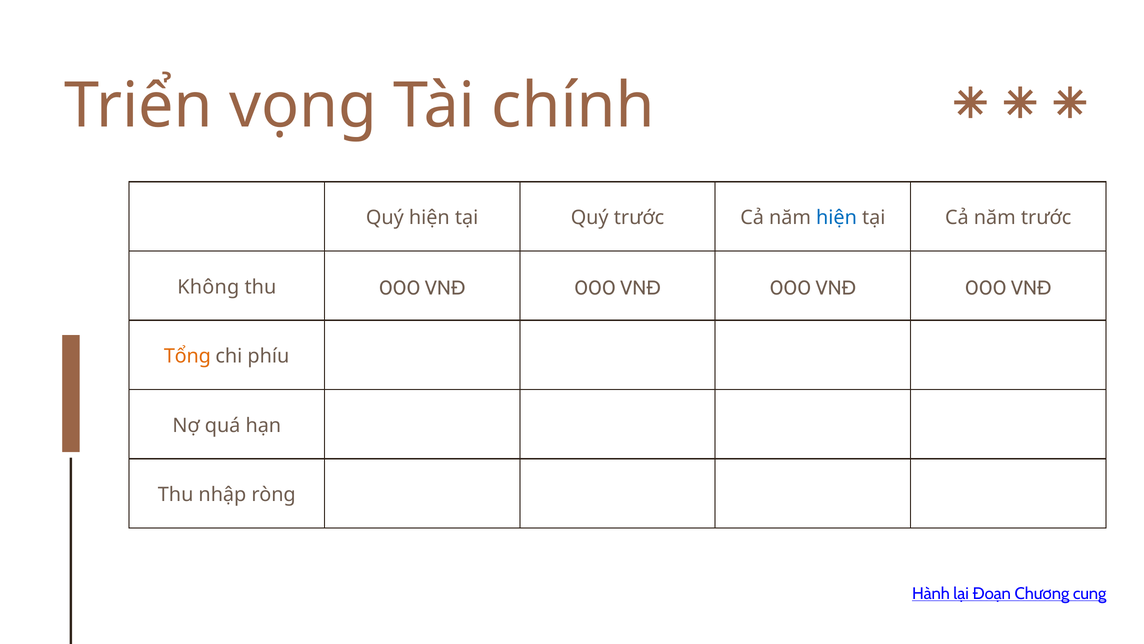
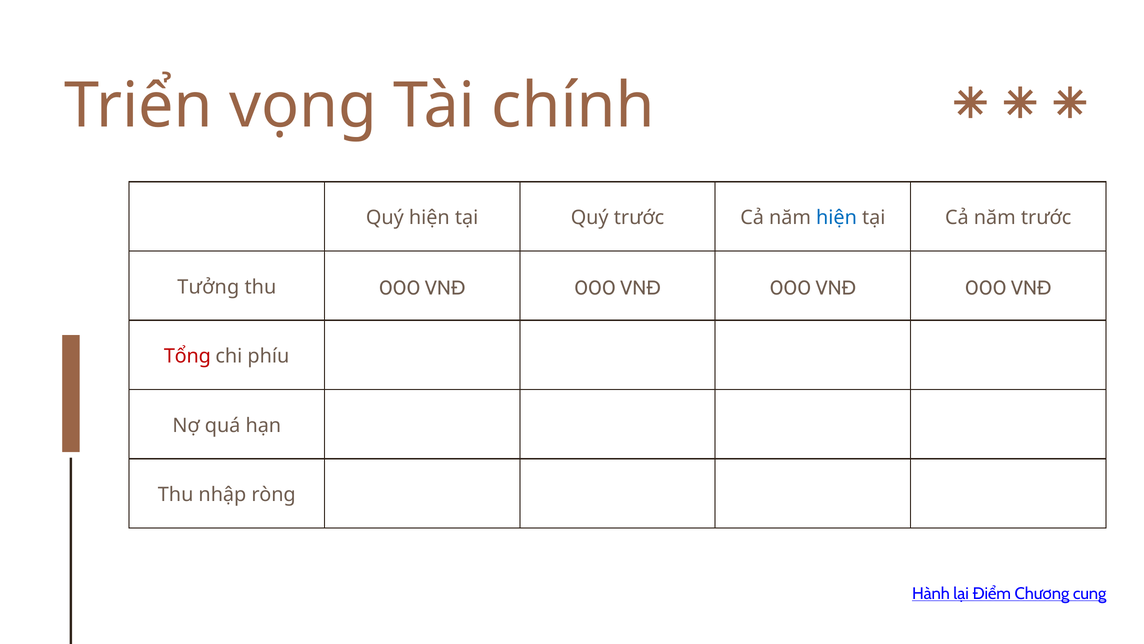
Không: Không -> Tưởng
Tổng colour: orange -> red
Đoạn: Đoạn -> Điểm
